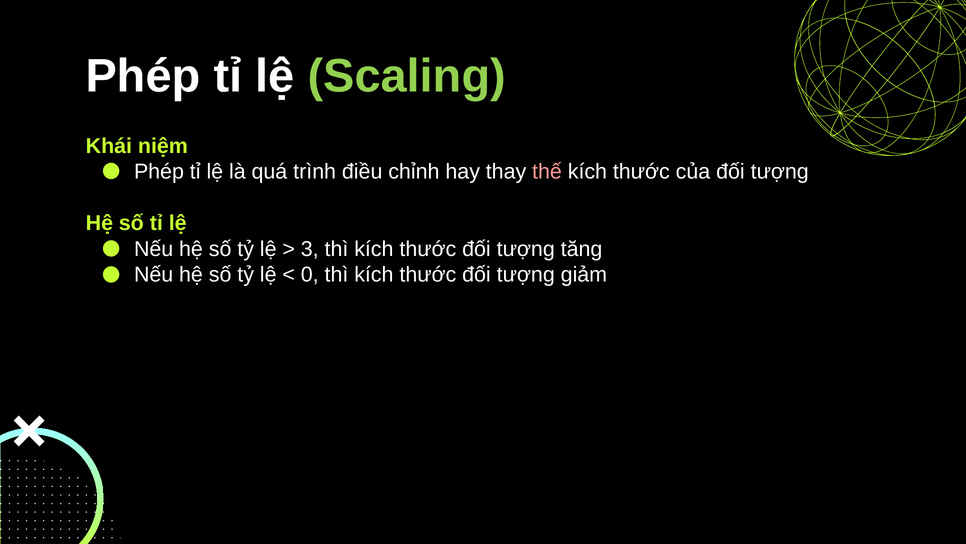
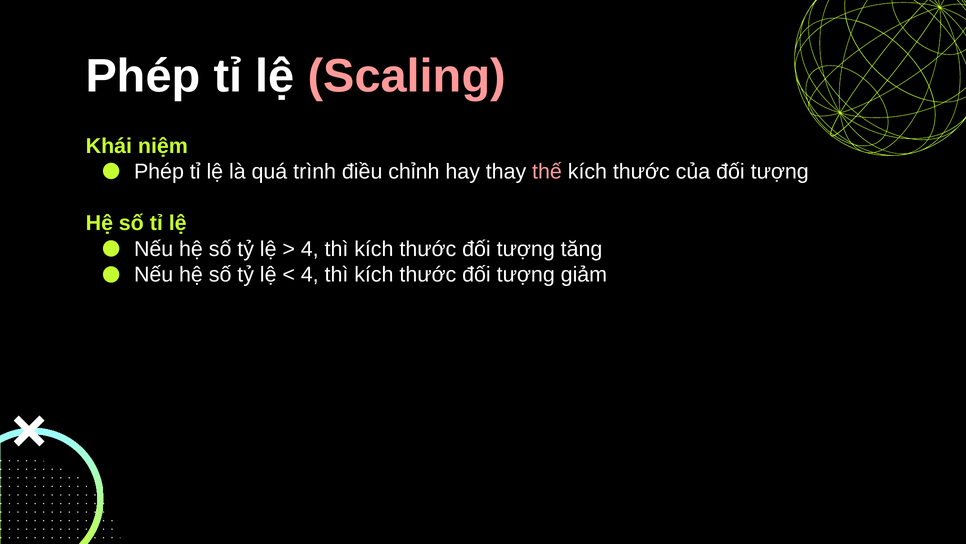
Scaling colour: light green -> pink
3 at (310, 249): 3 -> 4
0 at (310, 275): 0 -> 4
